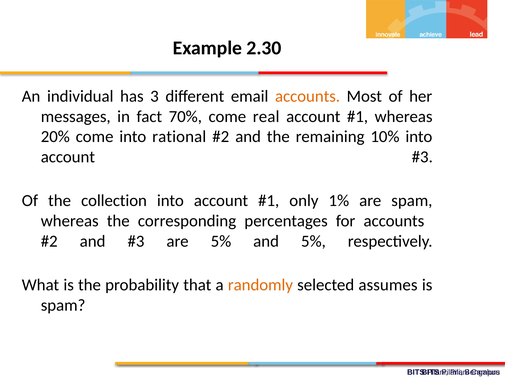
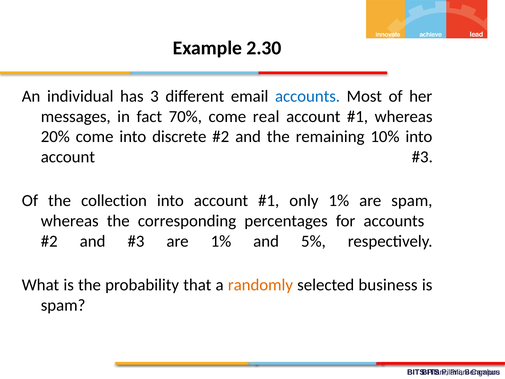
accounts at (308, 96) colour: orange -> blue
rational: rational -> discrete
are 5%: 5% -> 1%
assumes: assumes -> business
